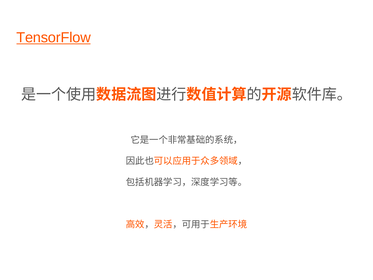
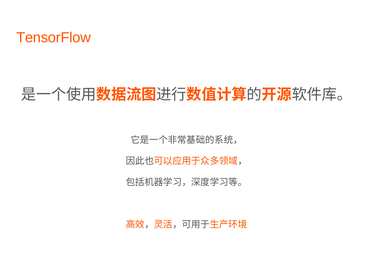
TensorFlow underline: present -> none
